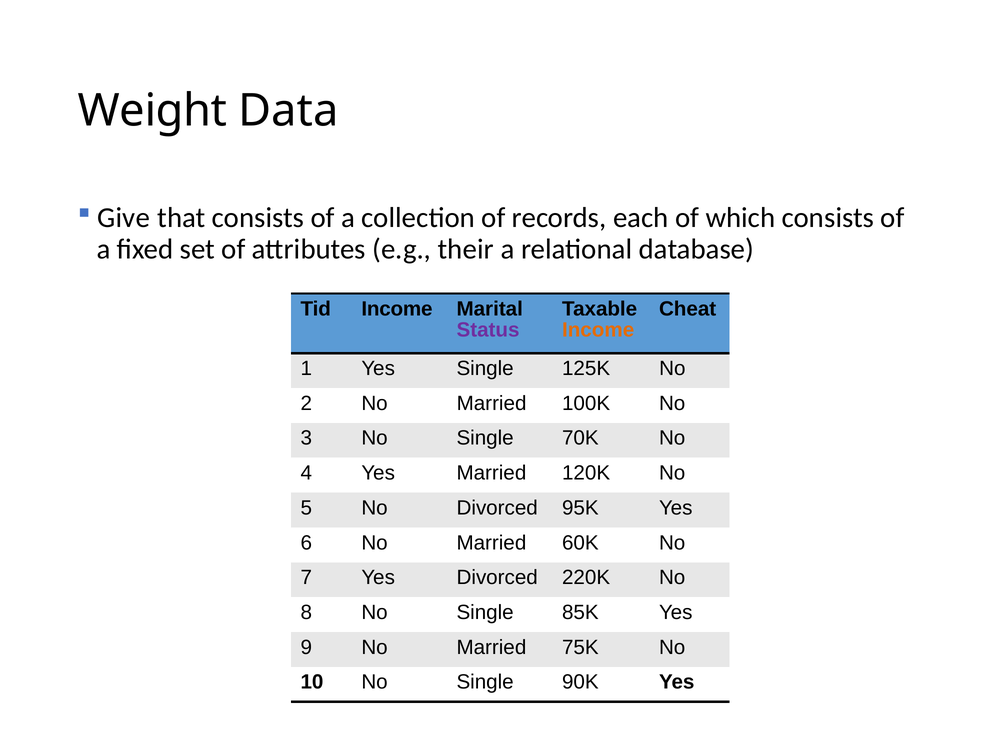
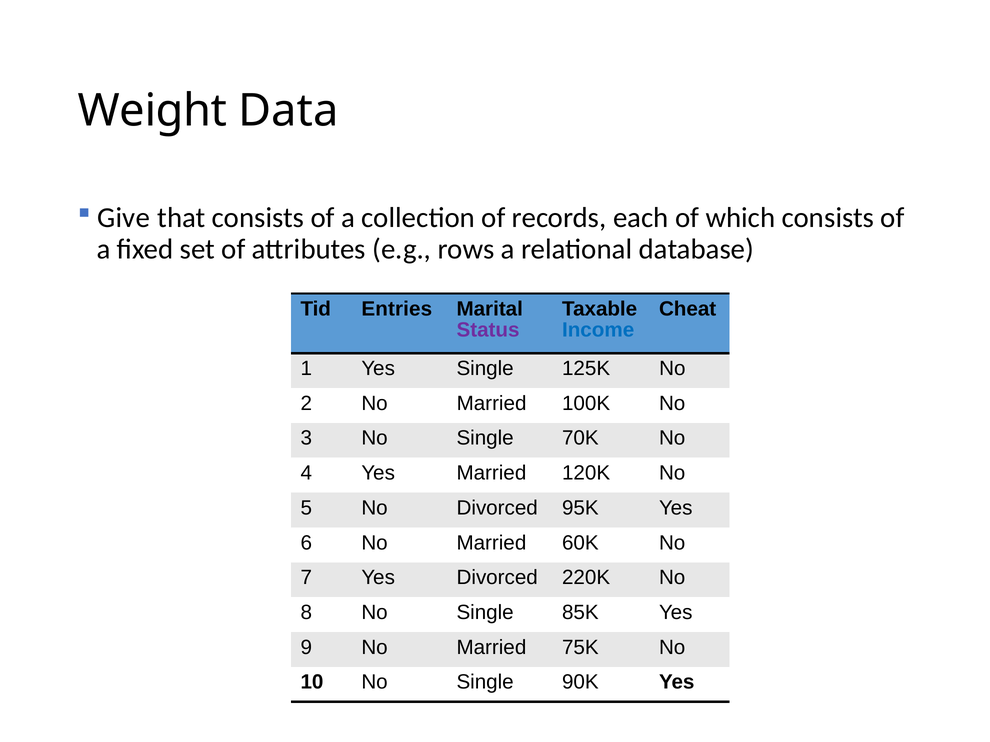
their: their -> rows
Tid Income: Income -> Entries
Income at (598, 330) colour: orange -> blue
